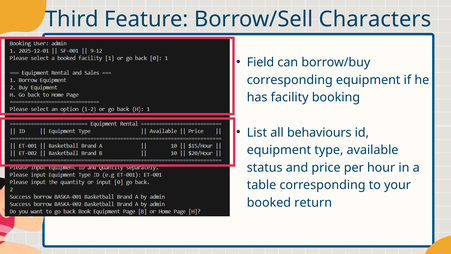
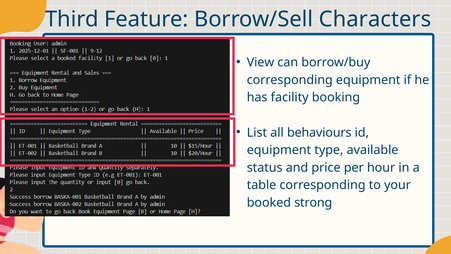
Field: Field -> View
return: return -> strong
